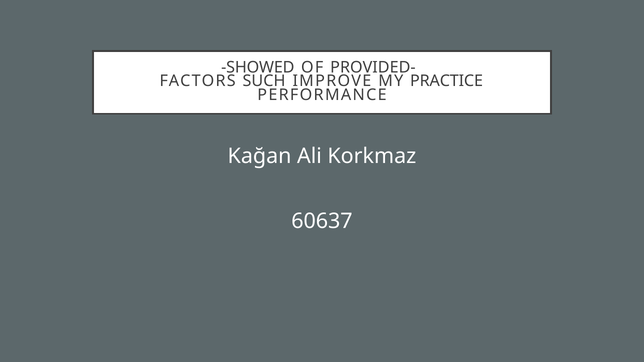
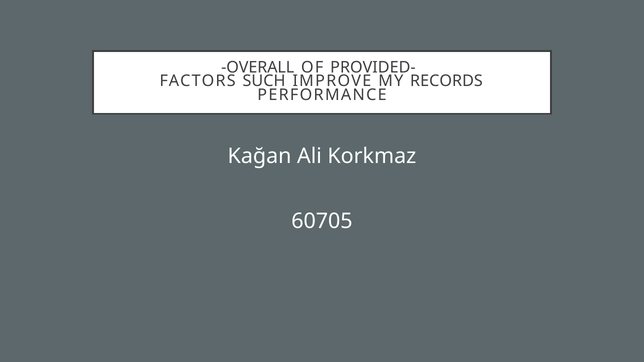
SHOWED: SHOWED -> OVERALL
PRACTICE: PRACTICE -> RECORDS
60637: 60637 -> 60705
